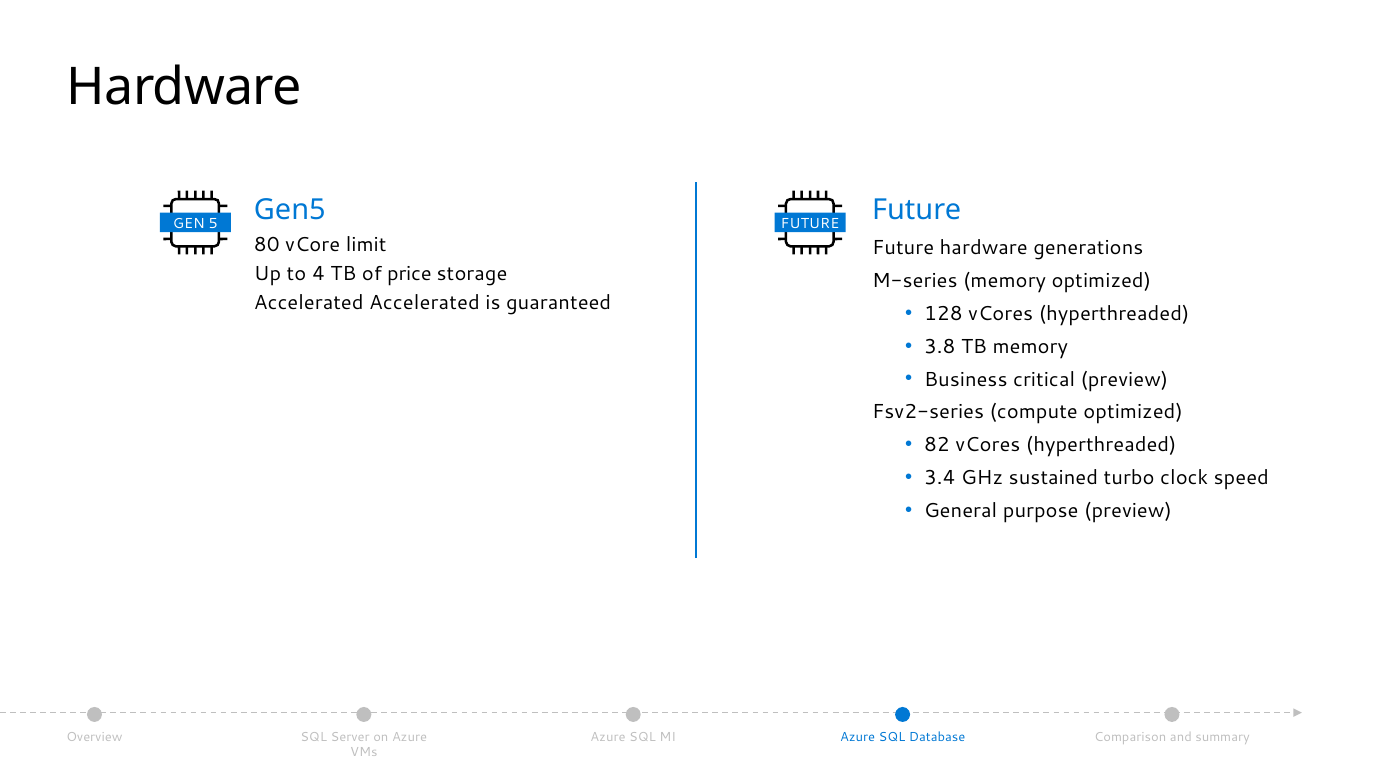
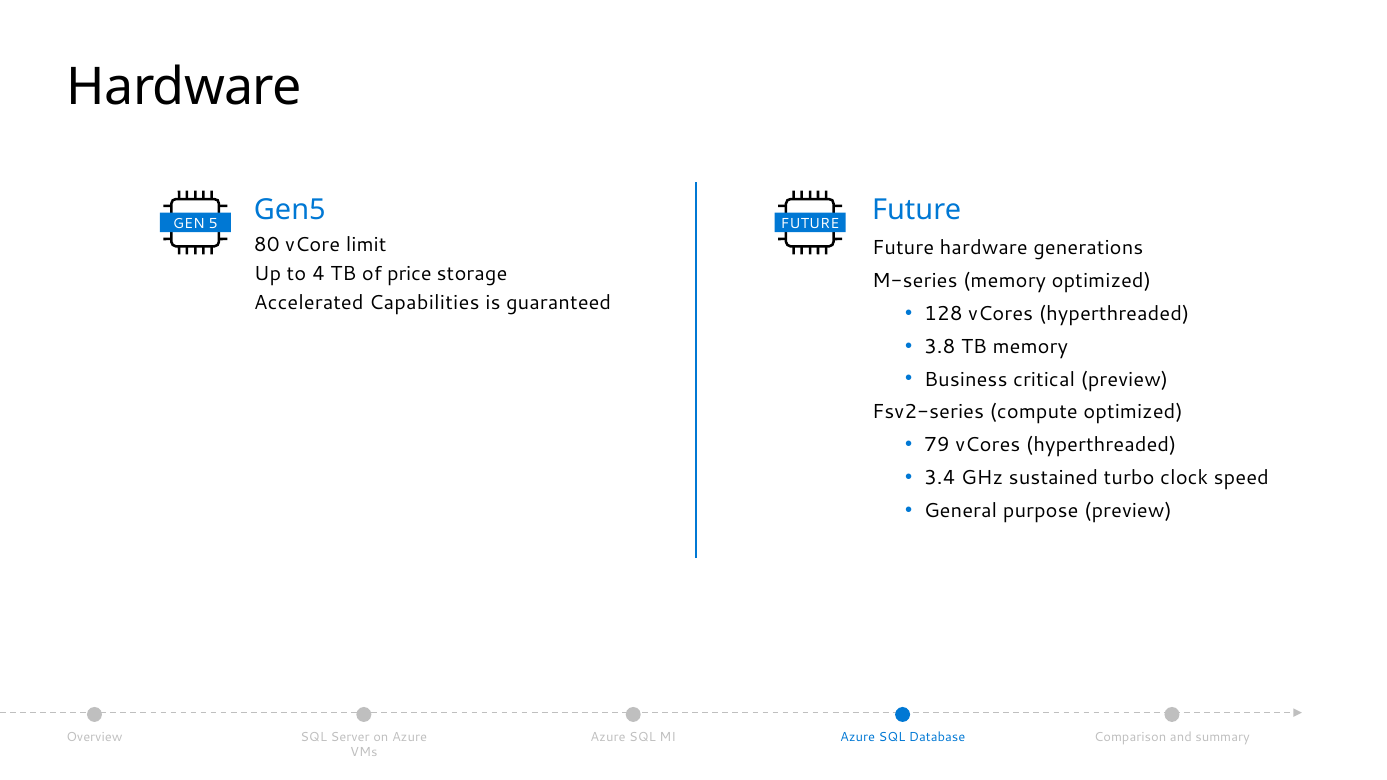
Accelerated Accelerated: Accelerated -> Capabilities
82: 82 -> 79
